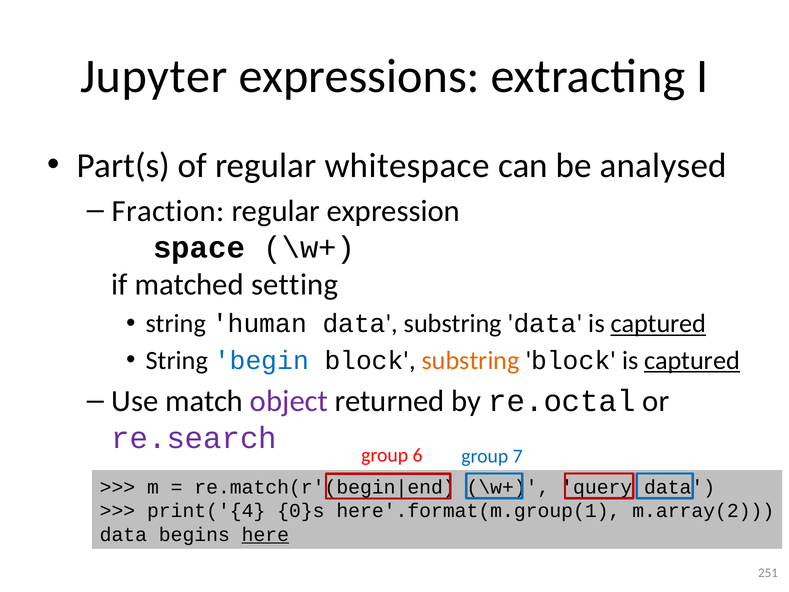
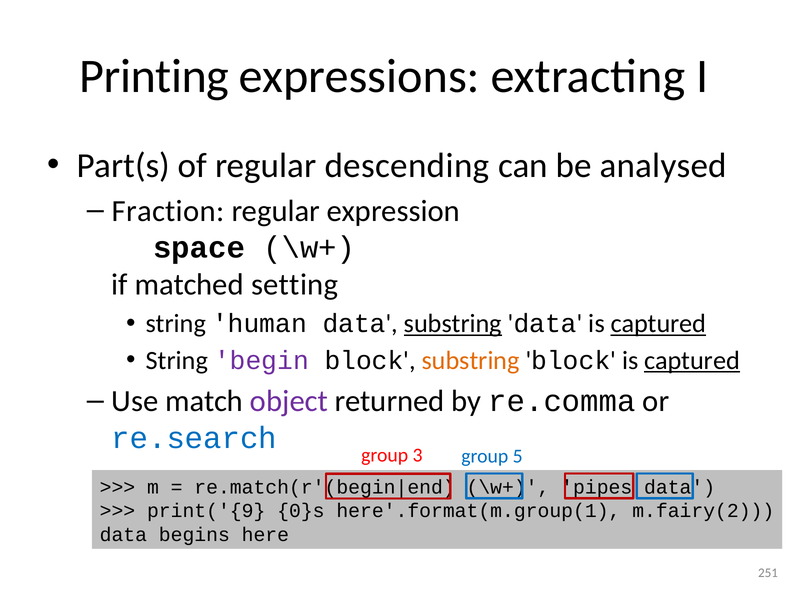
Jupyter: Jupyter -> Printing
whitespace: whitespace -> descending
substring at (453, 324) underline: none -> present
begin colour: blue -> purple
re.octal: re.octal -> re.comma
re.search colour: purple -> blue
6: 6 -> 3
7: 7 -> 5
query: query -> pipes
print('{4: print('{4 -> print('{9
m.array(2: m.array(2 -> m.fairy(2
here underline: present -> none
